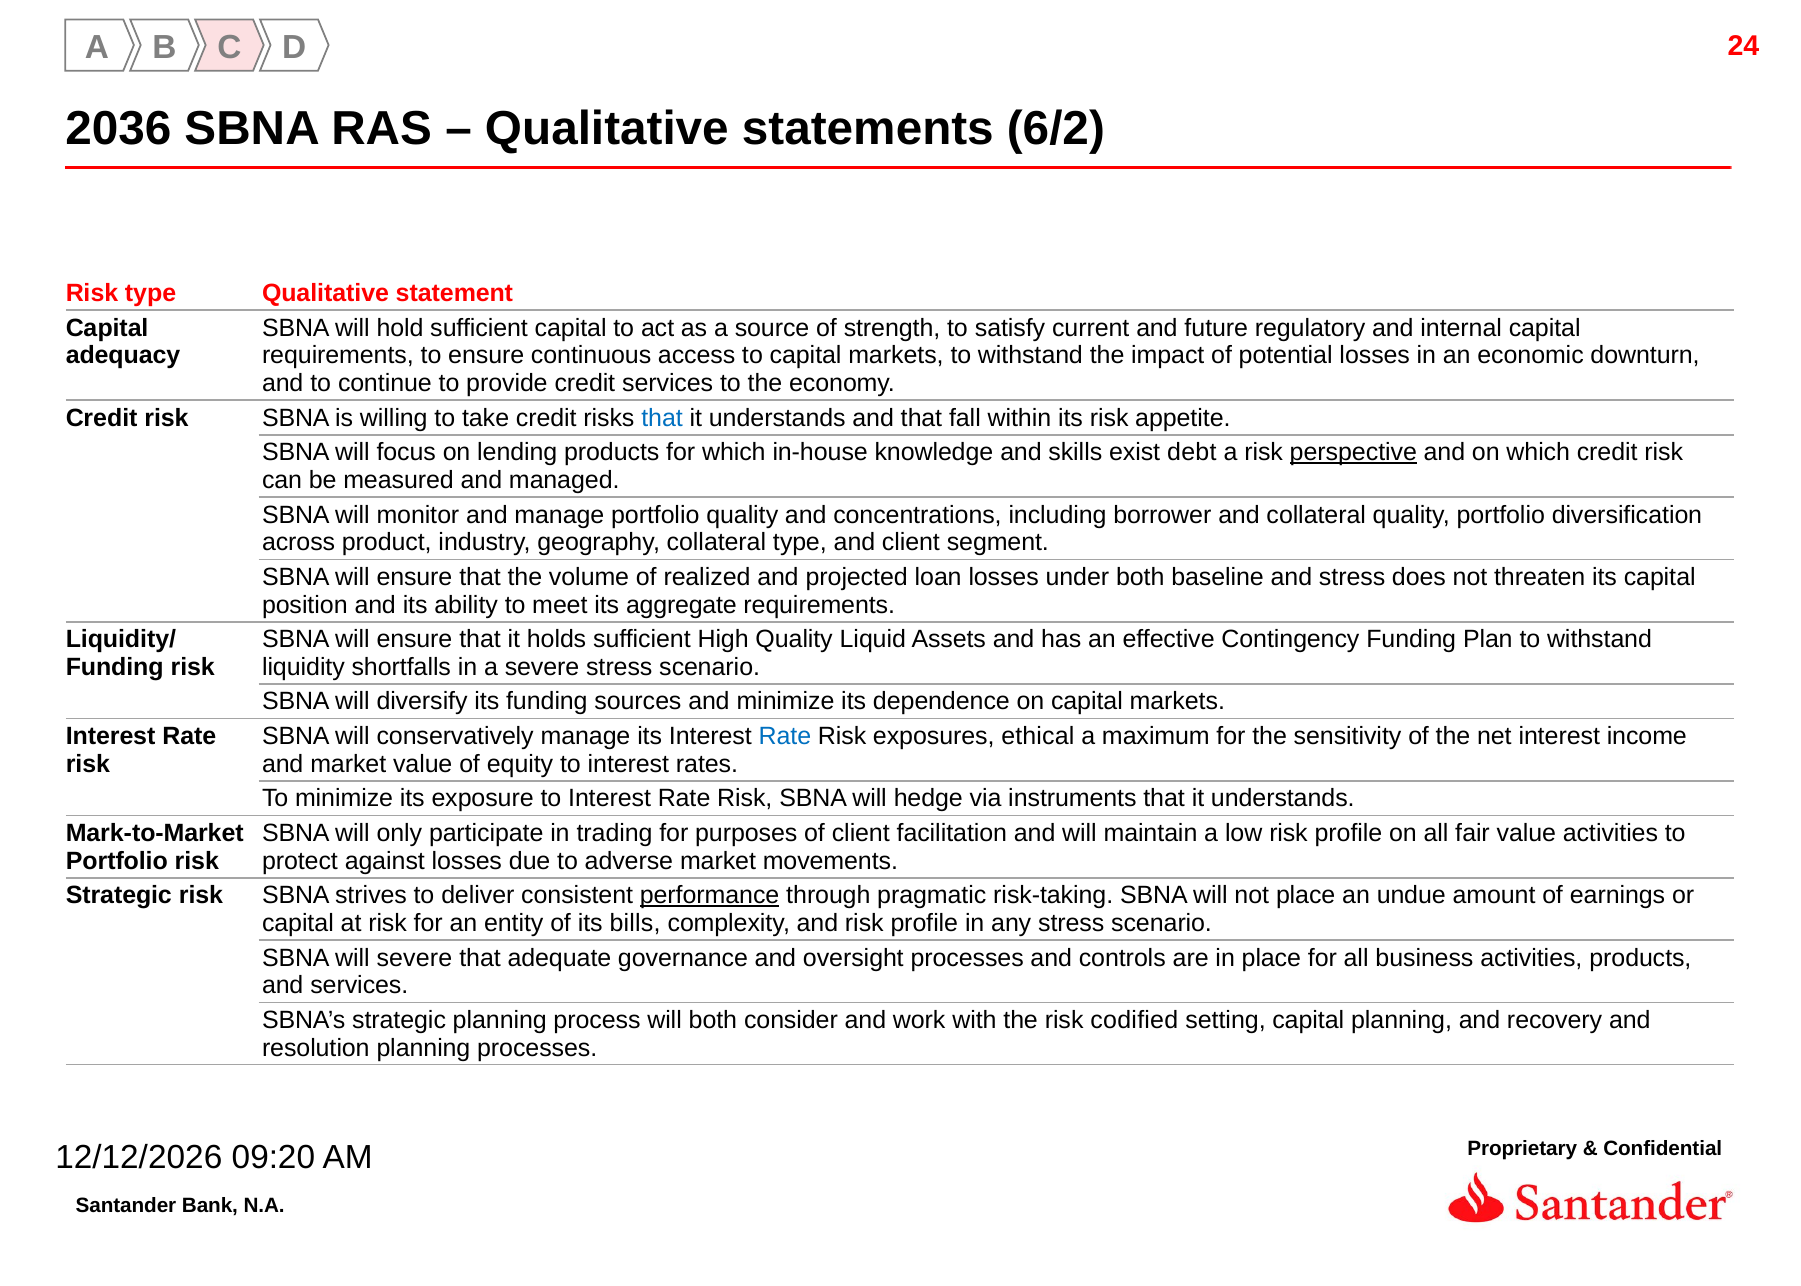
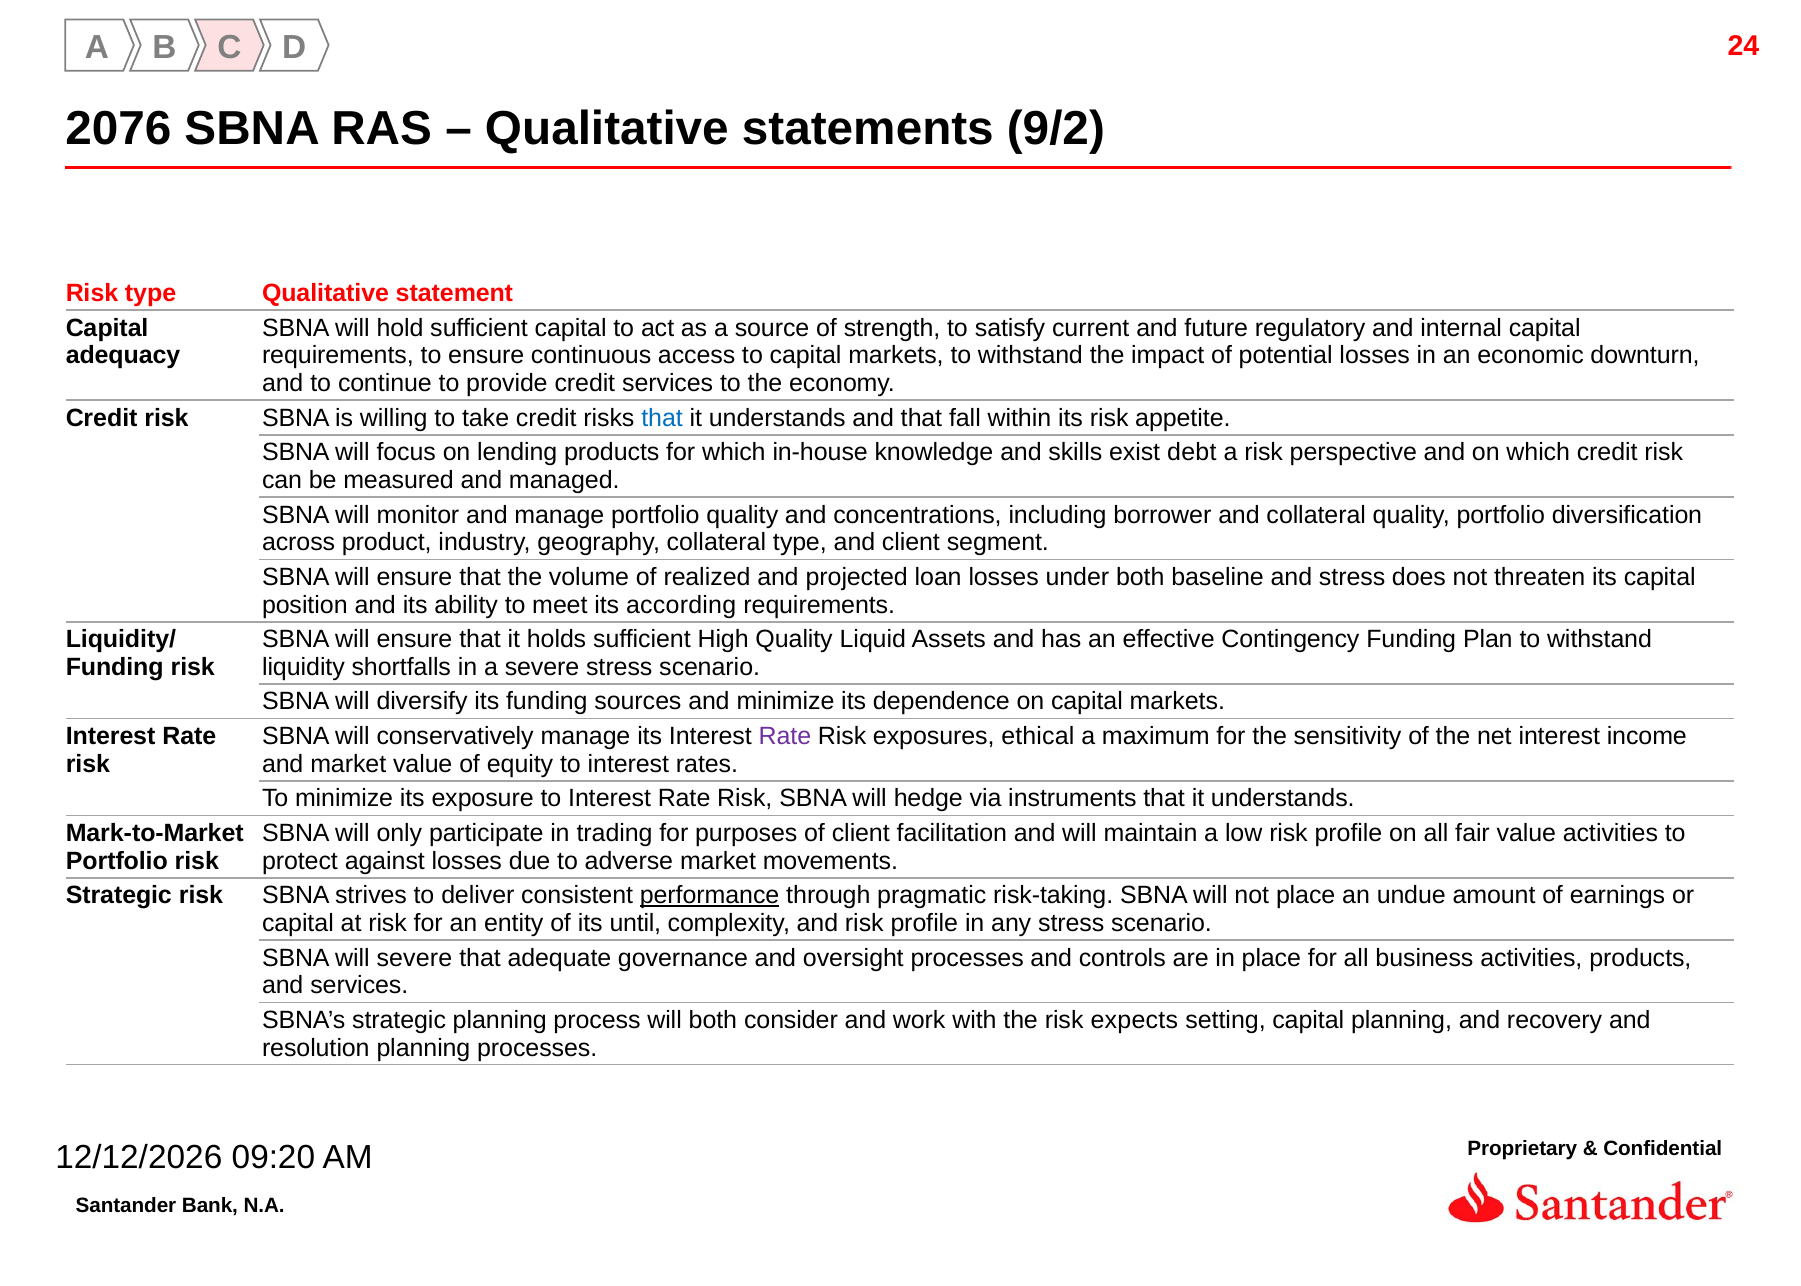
2036: 2036 -> 2076
6/2: 6/2 -> 9/2
perspective underline: present -> none
aggregate: aggregate -> according
Rate at (785, 736) colour: blue -> purple
bills: bills -> until
codified: codified -> expects
